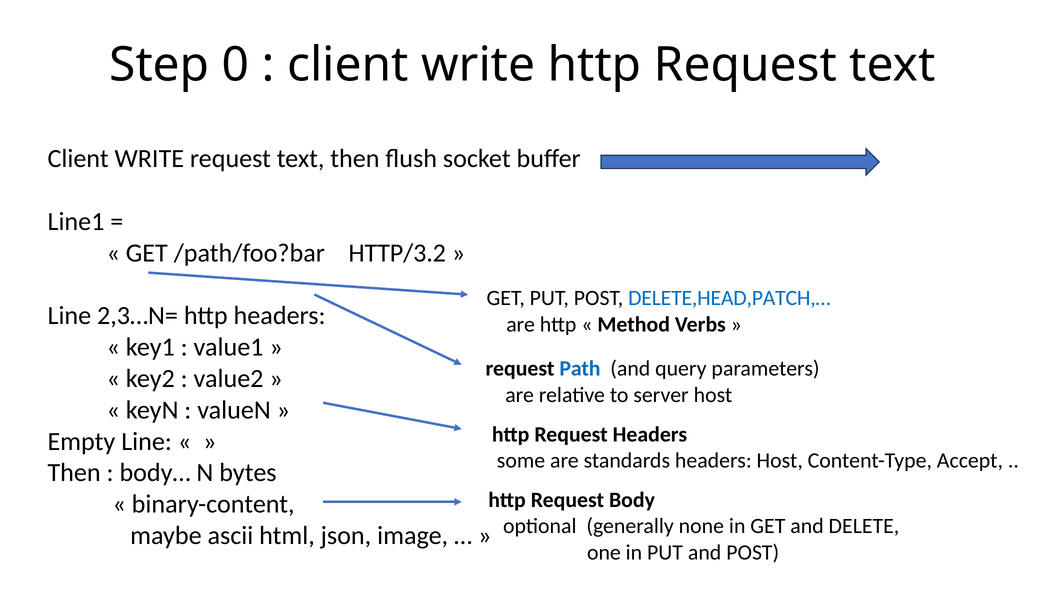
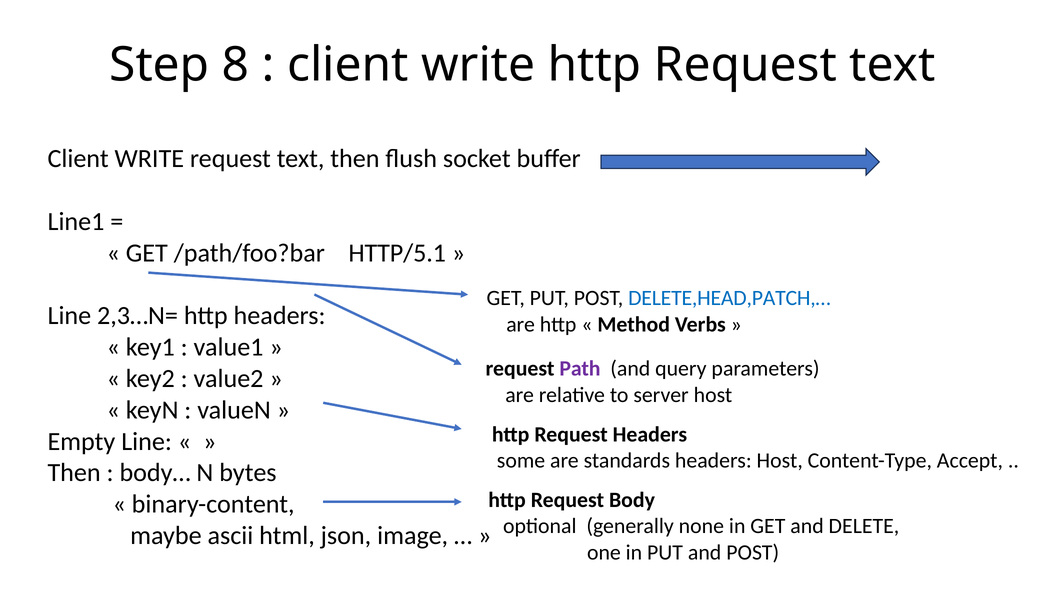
0: 0 -> 8
HTTP/3.2: HTTP/3.2 -> HTTP/5.1
Path colour: blue -> purple
